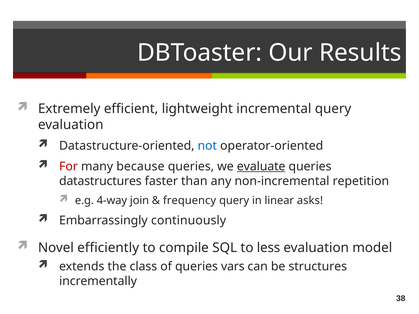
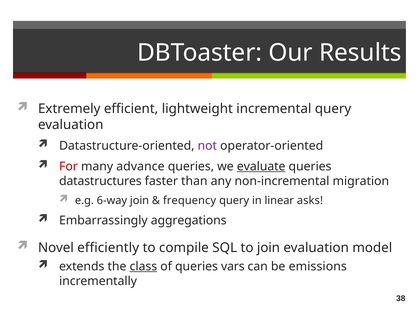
not colour: blue -> purple
because: because -> advance
repetition: repetition -> migration
4-way: 4-way -> 6-way
continuously: continuously -> aggregations
to less: less -> join
class underline: none -> present
structures: structures -> emissions
